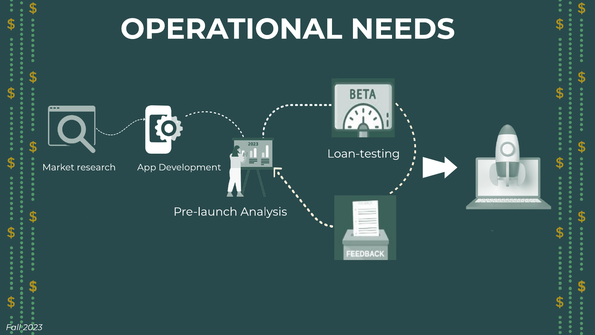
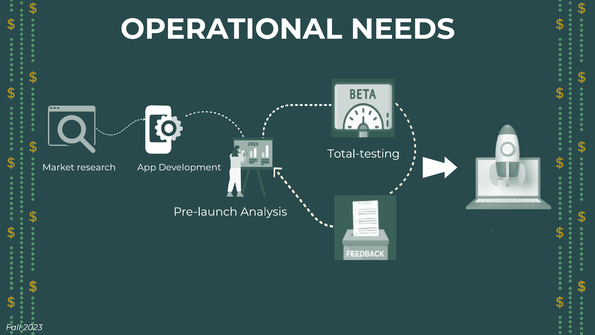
Loan-testing: Loan-testing -> Total-testing
